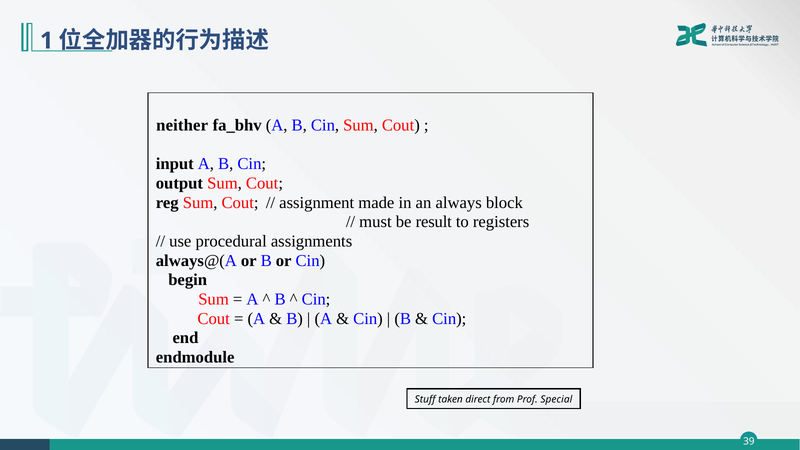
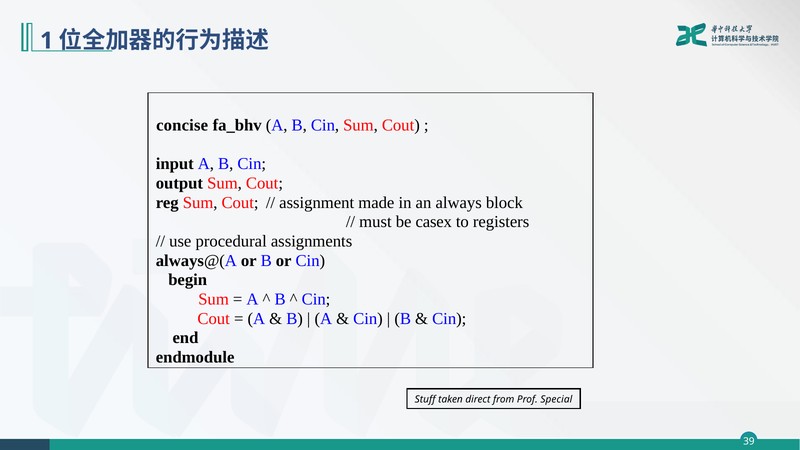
neither: neither -> concise
result: result -> casex
